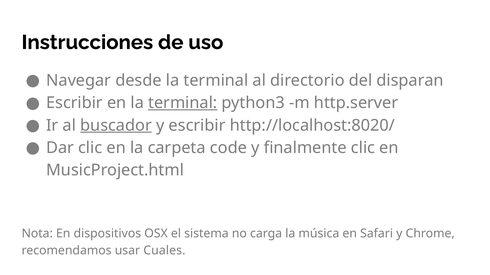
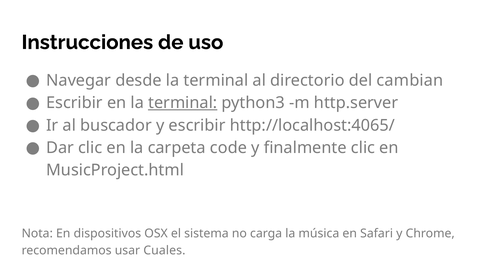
disparan: disparan -> cambian
buscador underline: present -> none
http://localhost:8020/: http://localhost:8020/ -> http://localhost:4065/
